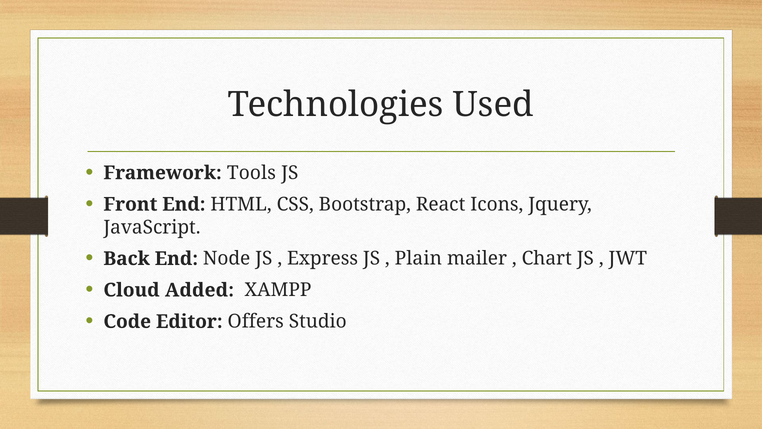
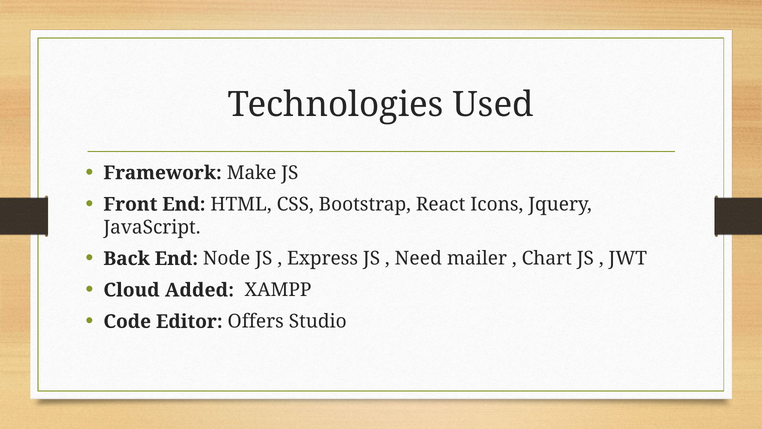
Tools: Tools -> Make
Plain: Plain -> Need
